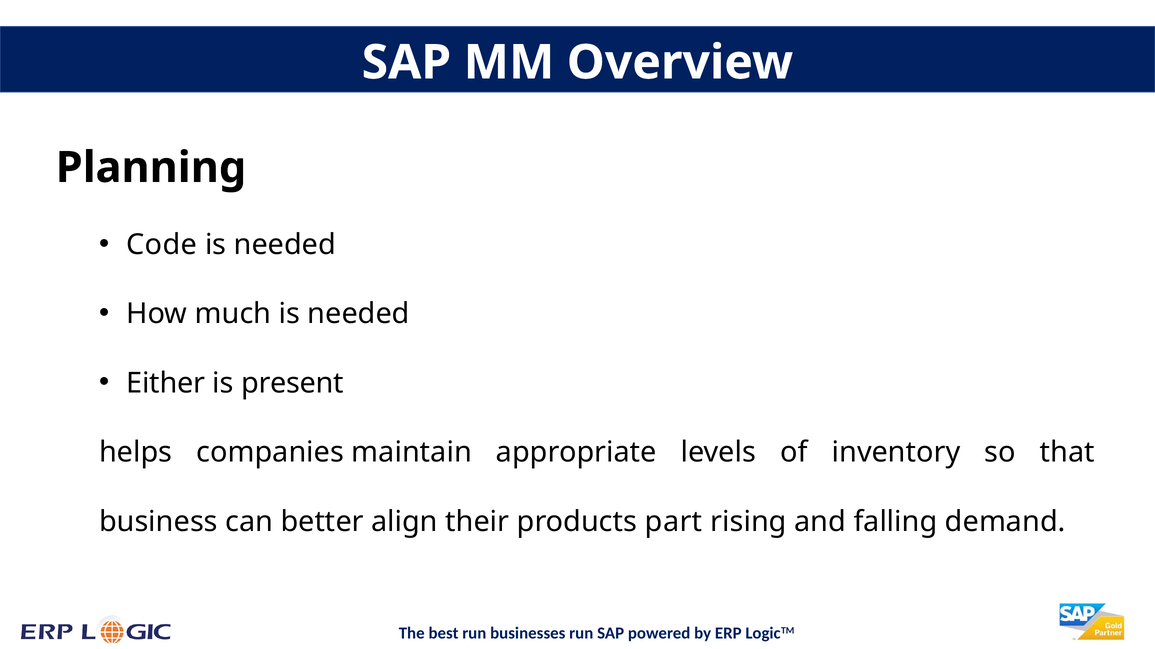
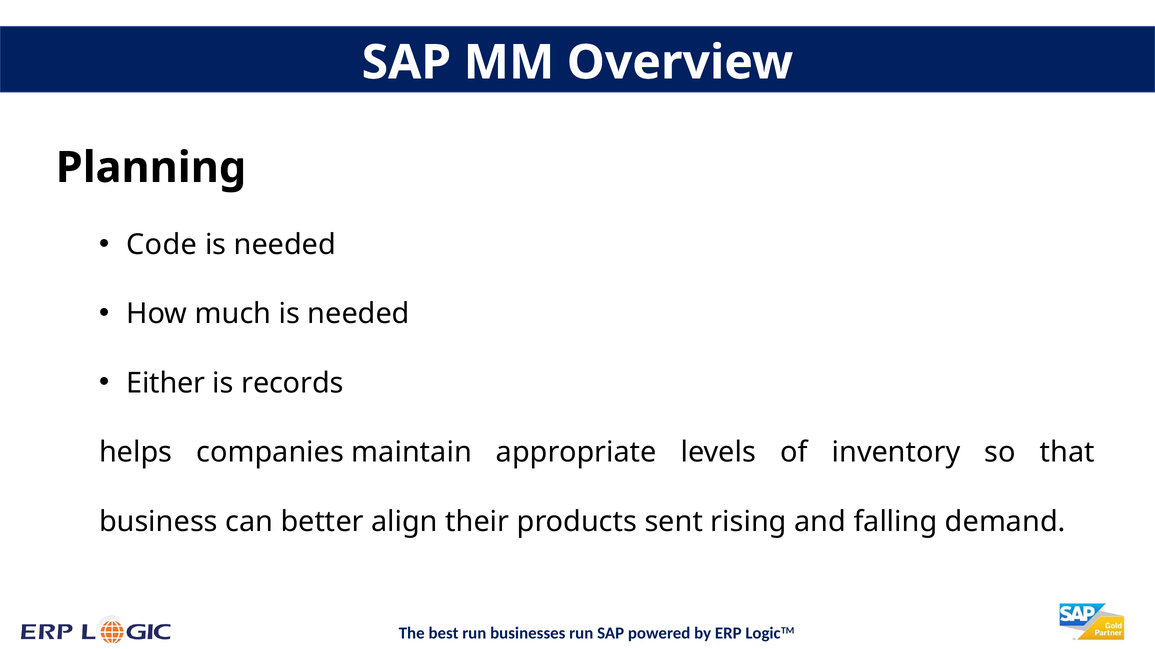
present: present -> records
part: part -> sent
